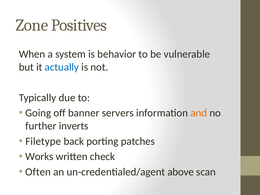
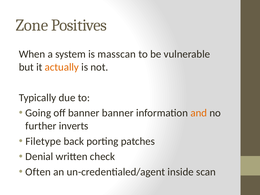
behavior: behavior -> masscan
actually colour: blue -> orange
banner servers: servers -> banner
Works: Works -> Denial
above: above -> inside
